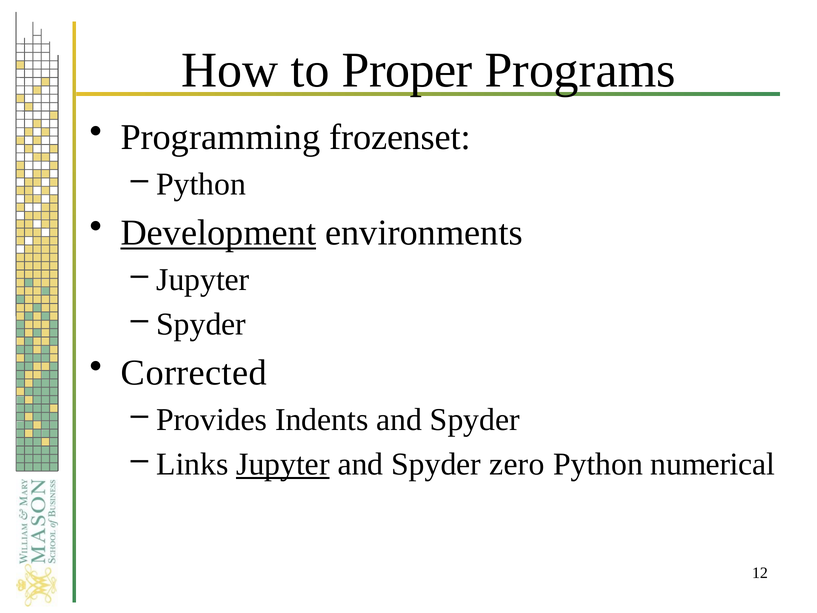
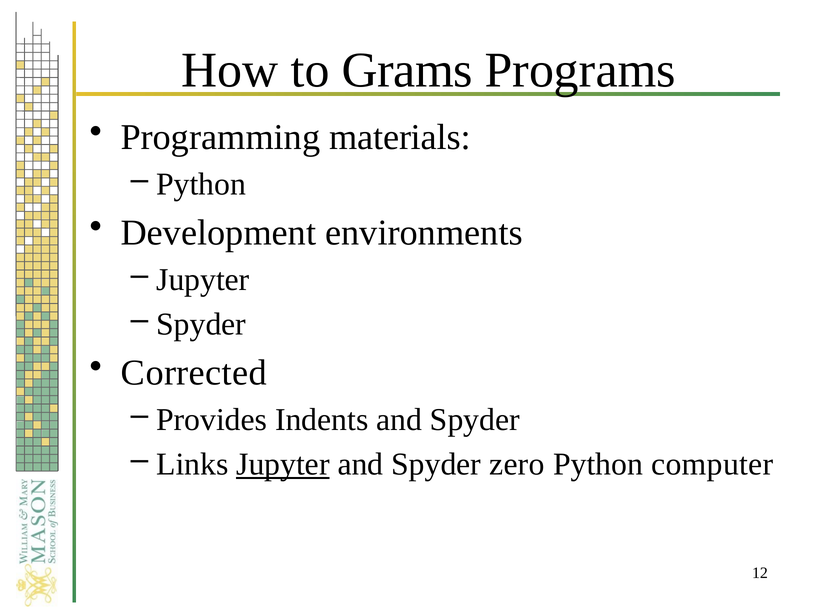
Proper: Proper -> Grams
frozenset: frozenset -> materials
Development underline: present -> none
numerical: numerical -> computer
